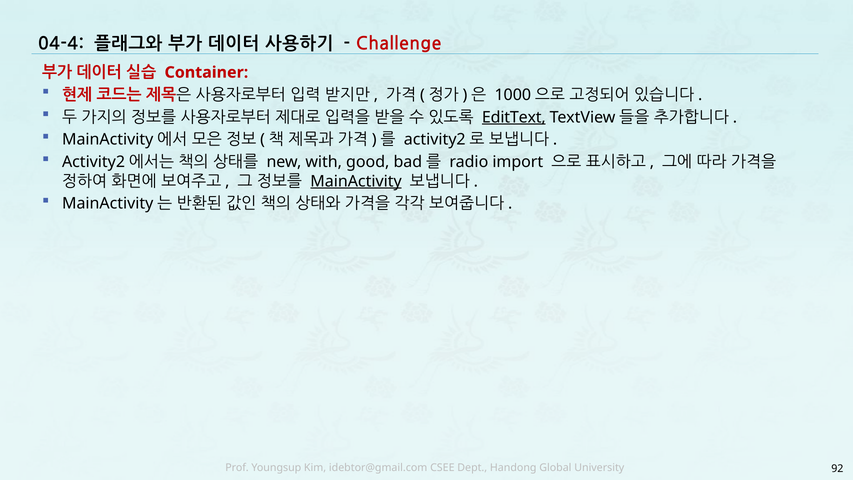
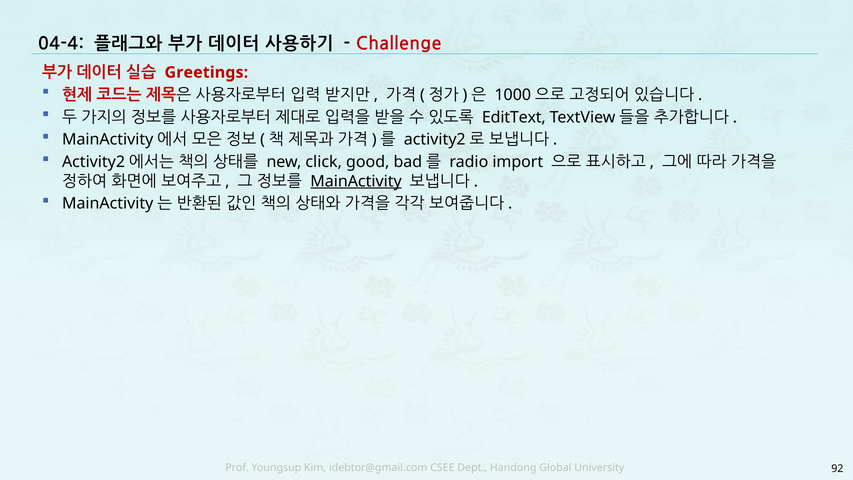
Container: Container -> Greetings
EditText underline: present -> none
with: with -> click
